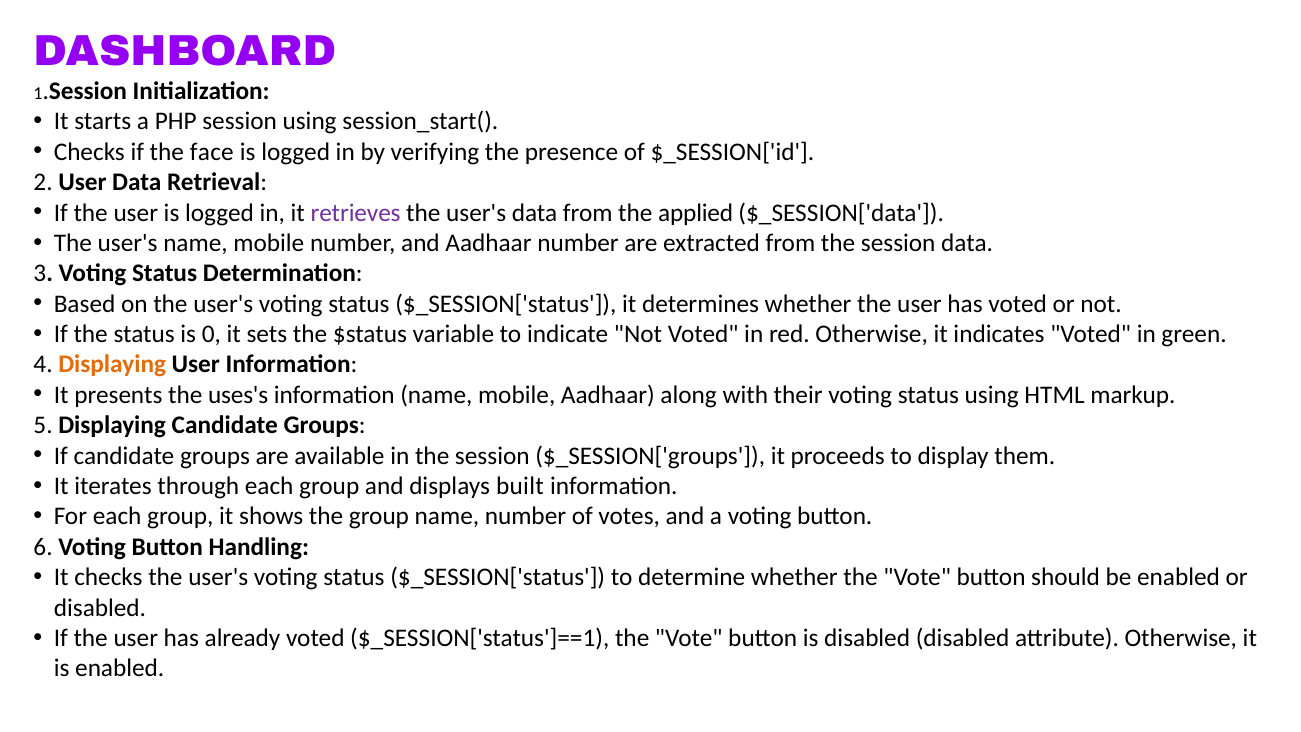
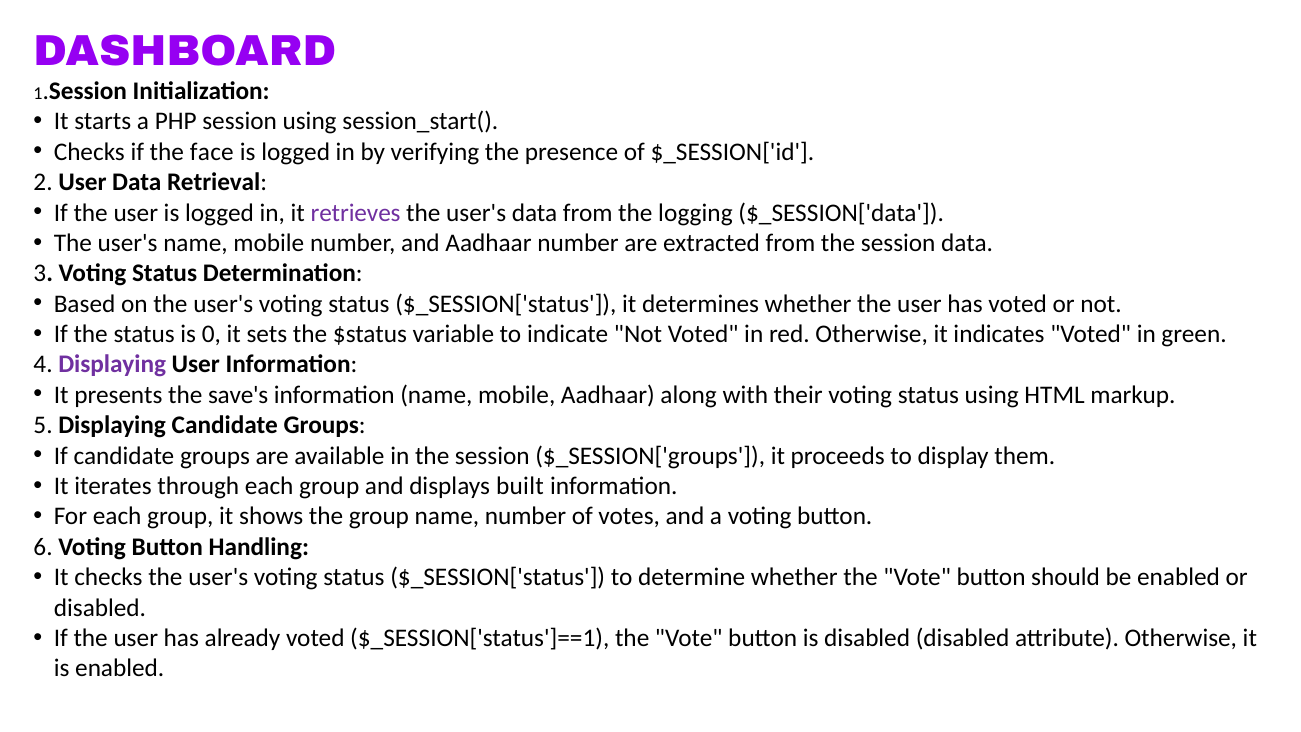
applied: applied -> logging
Displaying at (112, 365) colour: orange -> purple
uses's: uses's -> save's
